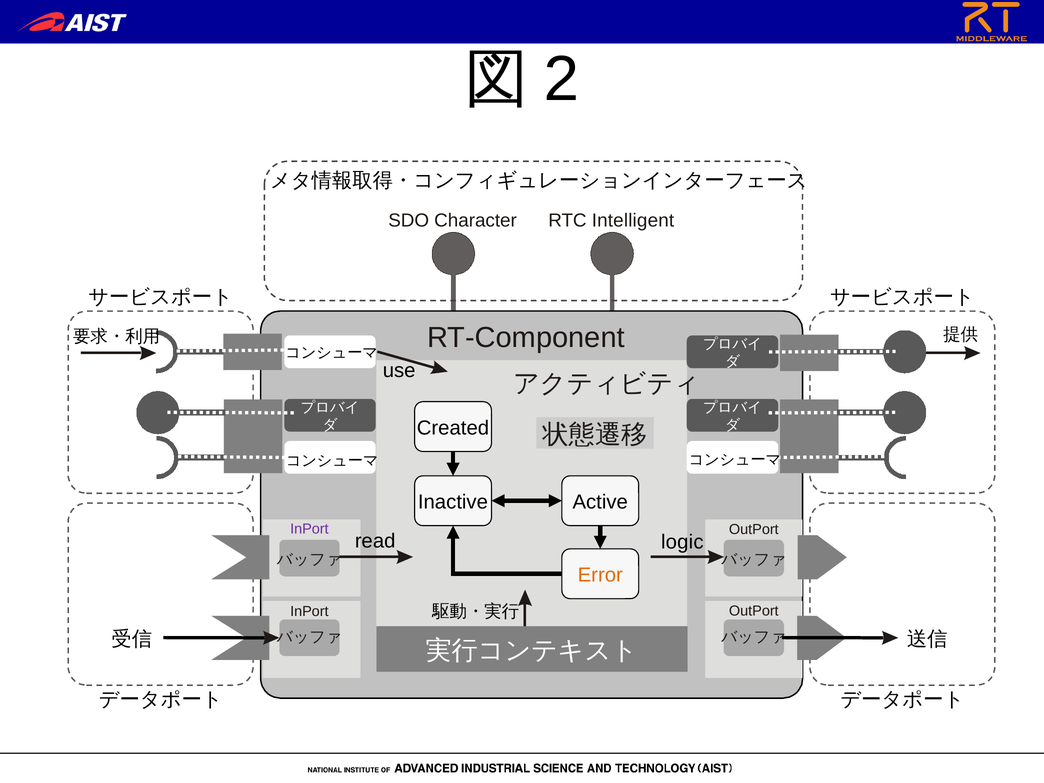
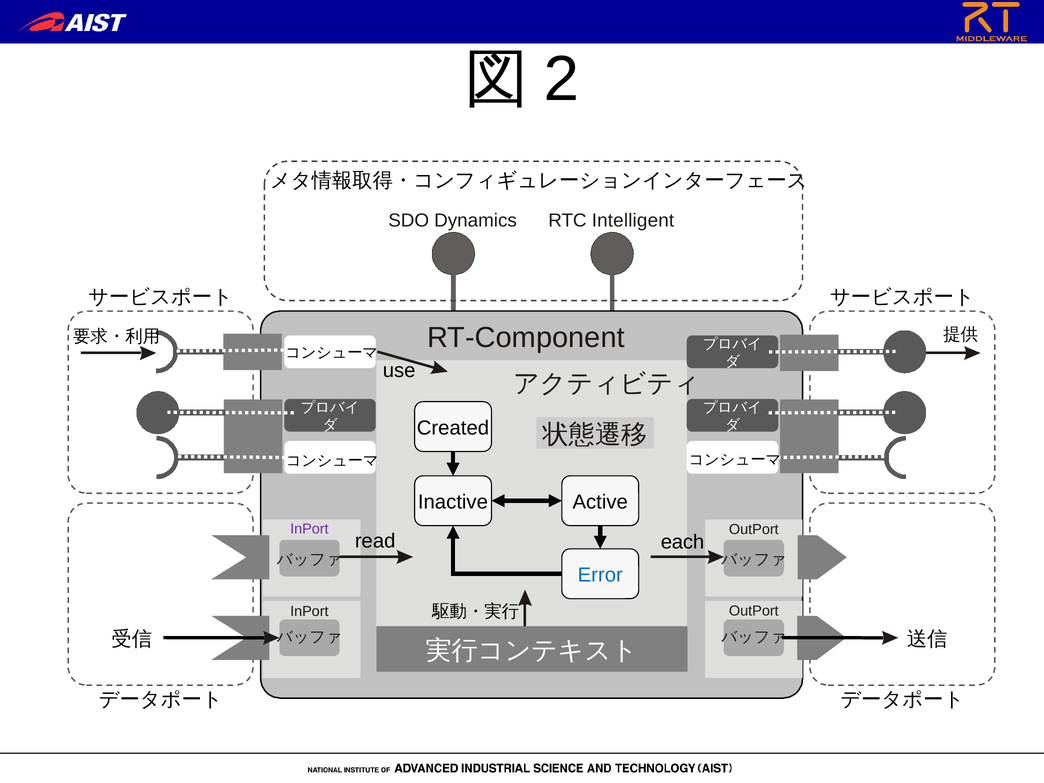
Character: Character -> Dynamics
logic: logic -> each
Error colour: orange -> blue
